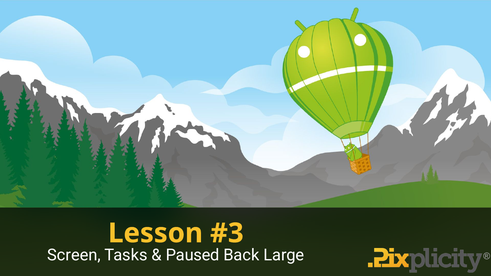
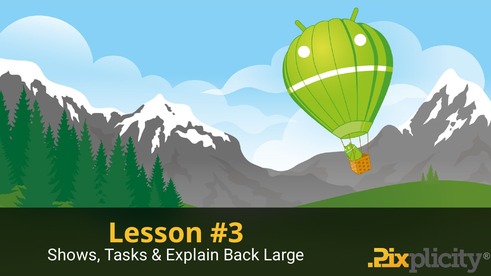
Screen: Screen -> Shows
Paused: Paused -> Explain
